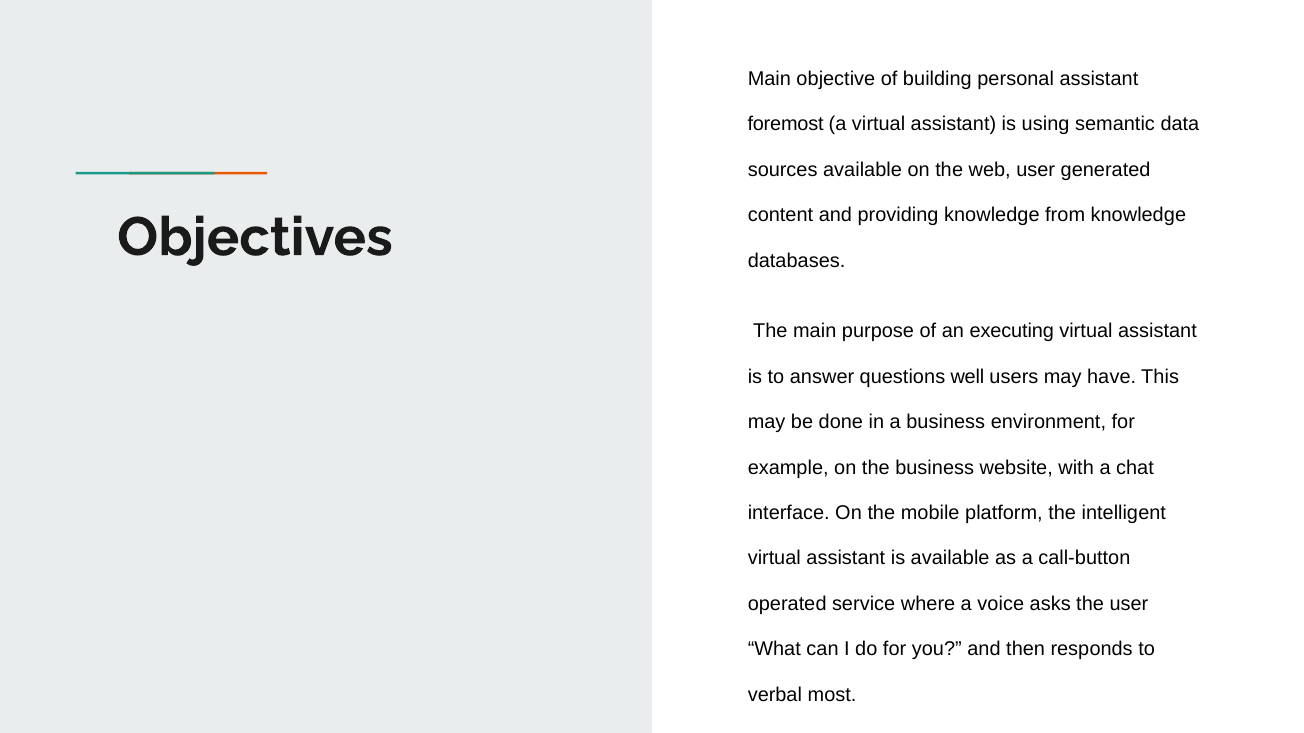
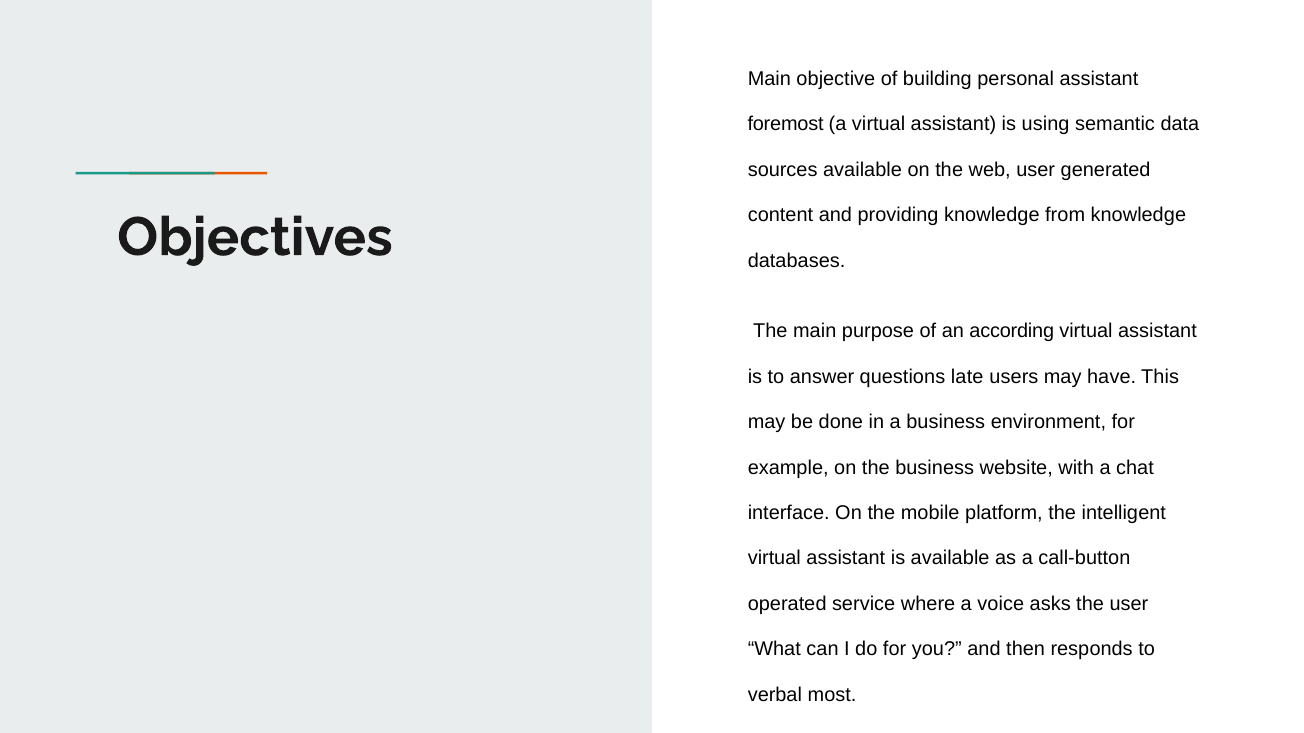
executing: executing -> according
well: well -> late
